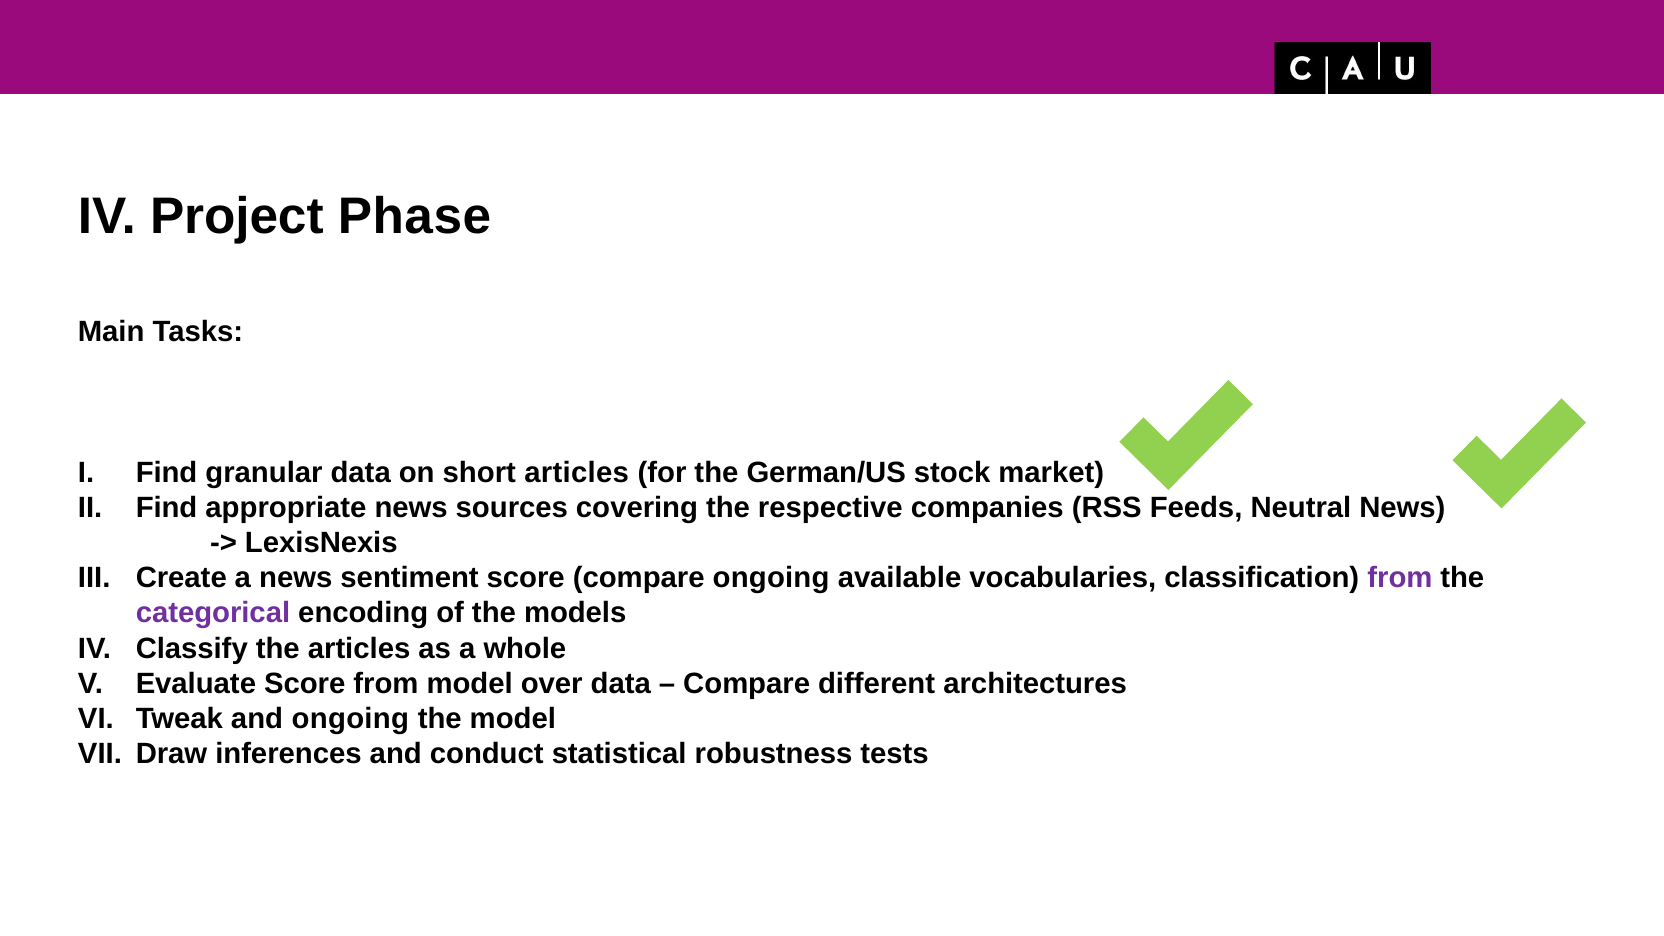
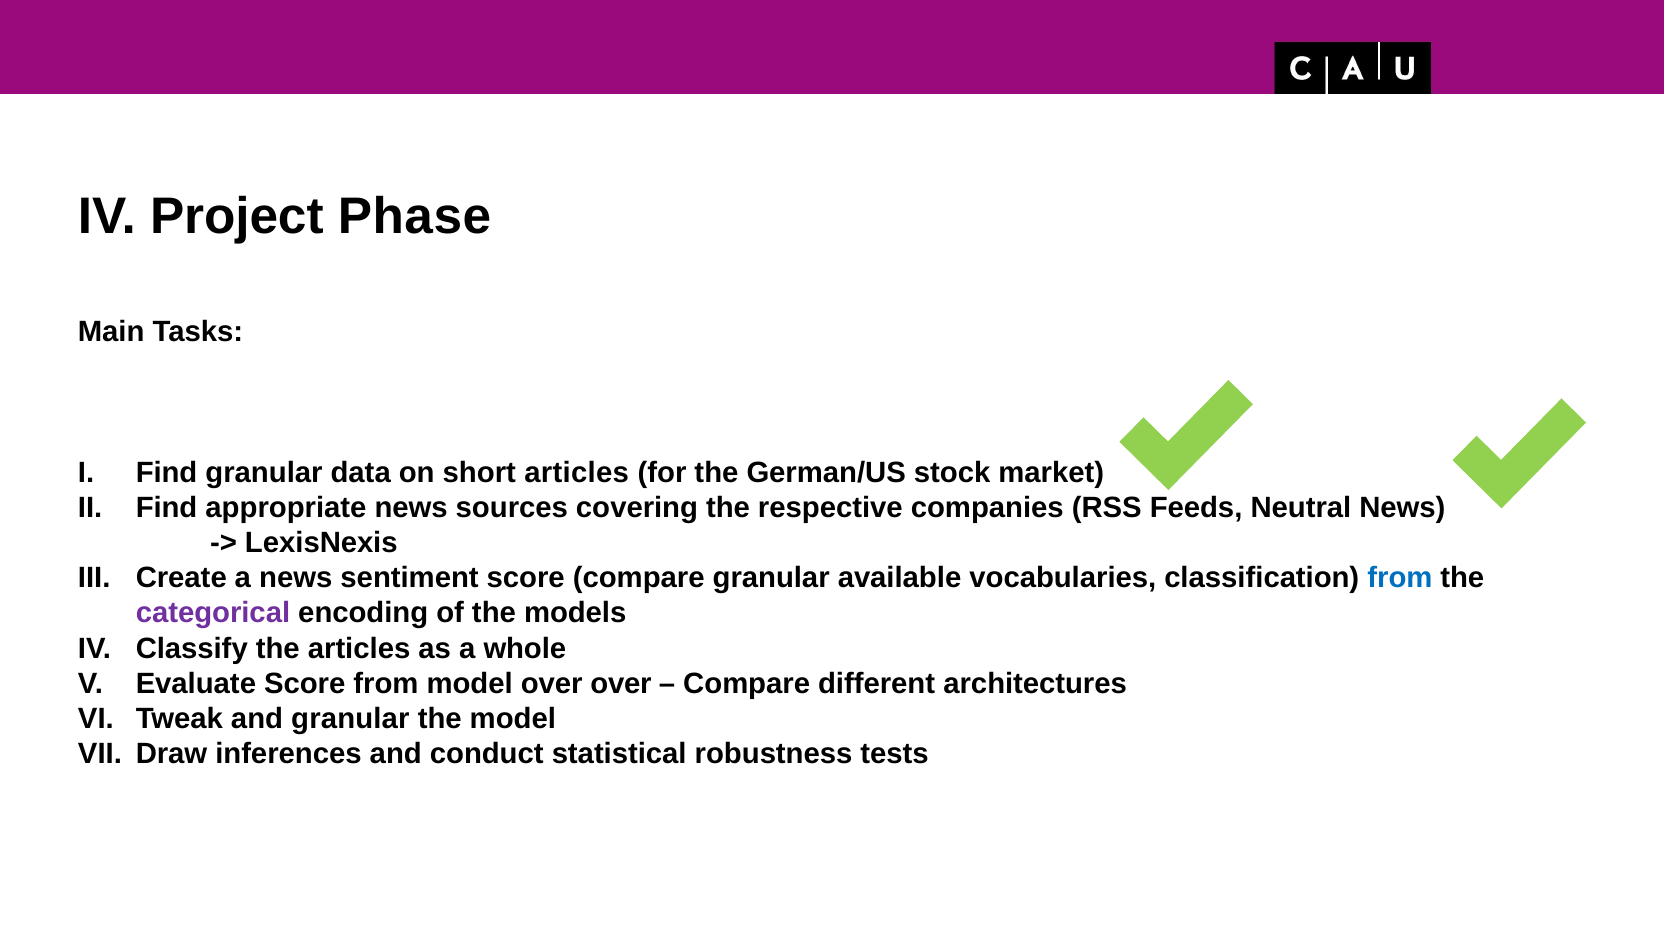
compare ongoing: ongoing -> granular
from at (1400, 578) colour: purple -> blue
over data: data -> over
and ongoing: ongoing -> granular
